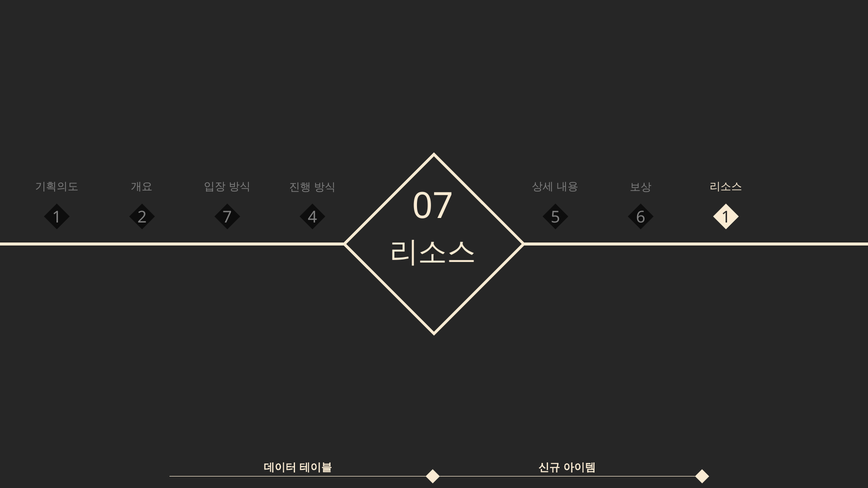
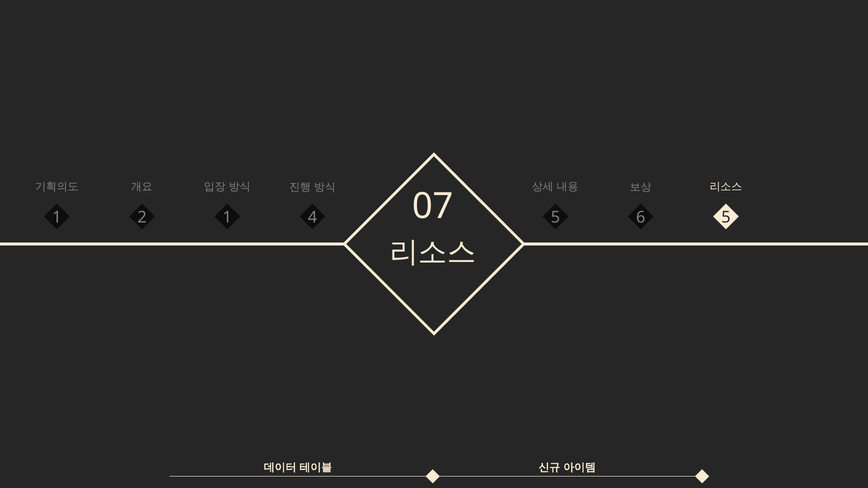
07 1: 1 -> 5
2 7: 7 -> 1
